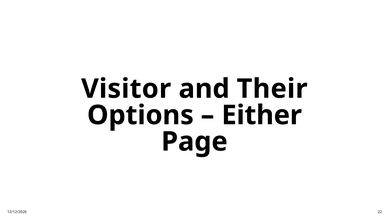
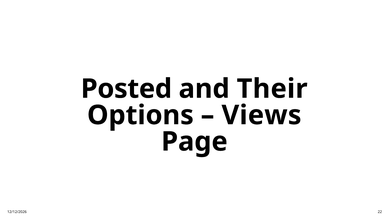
Visitor: Visitor -> Posted
Either: Either -> Views
